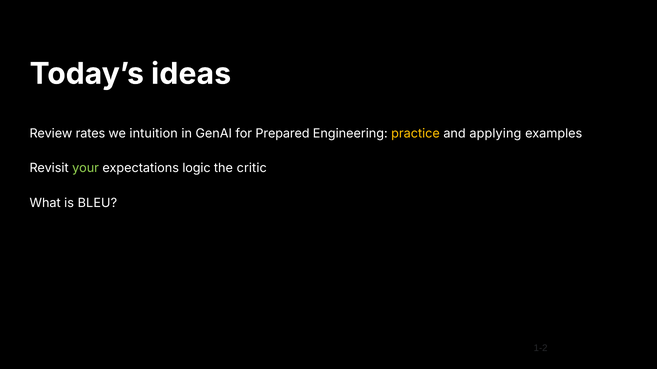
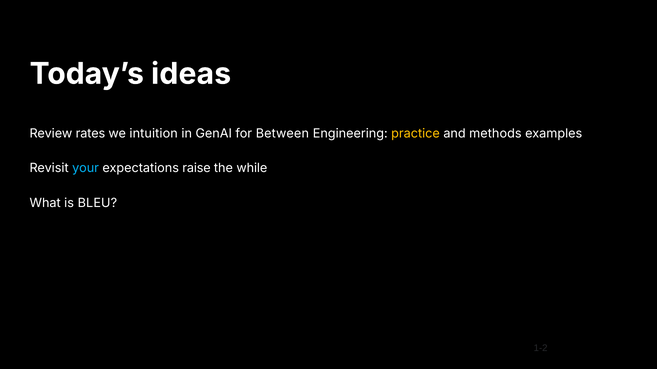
Prepared: Prepared -> Between
applying: applying -> methods
your colour: light green -> light blue
logic: logic -> raise
critic: critic -> while
